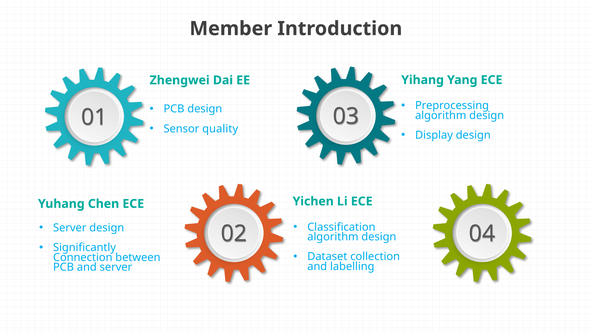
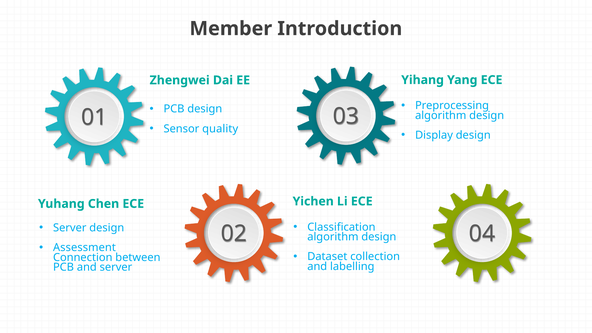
Significantly: Significantly -> Assessment
